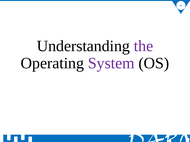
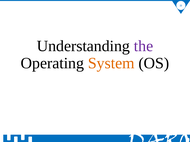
System colour: purple -> orange
